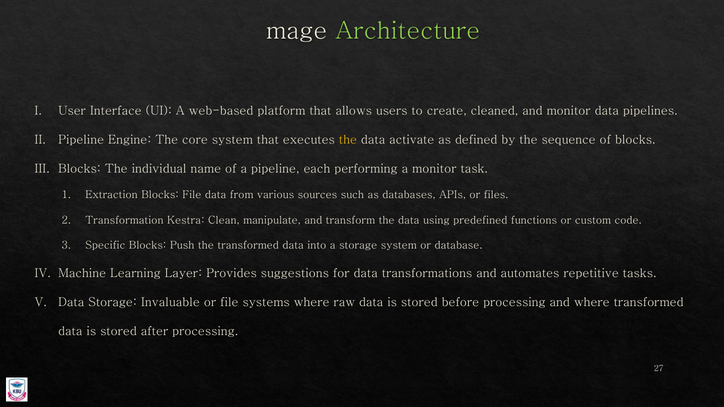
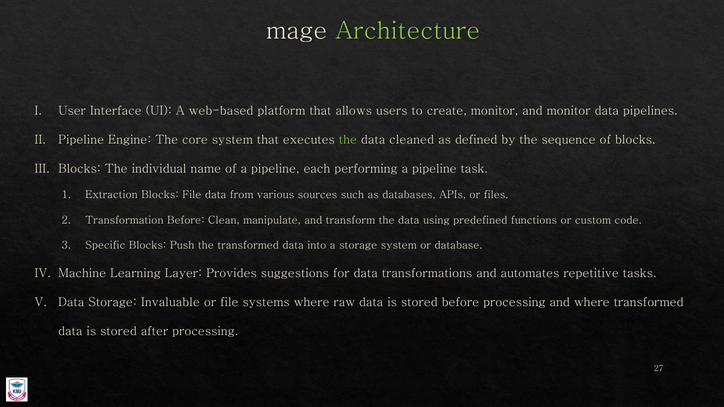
create cleaned: cleaned -> monitor
the at (348, 140) colour: yellow -> light green
activate: activate -> cleaned
performing a monitor: monitor -> pipeline
Transformation Kestra: Kestra -> Before
